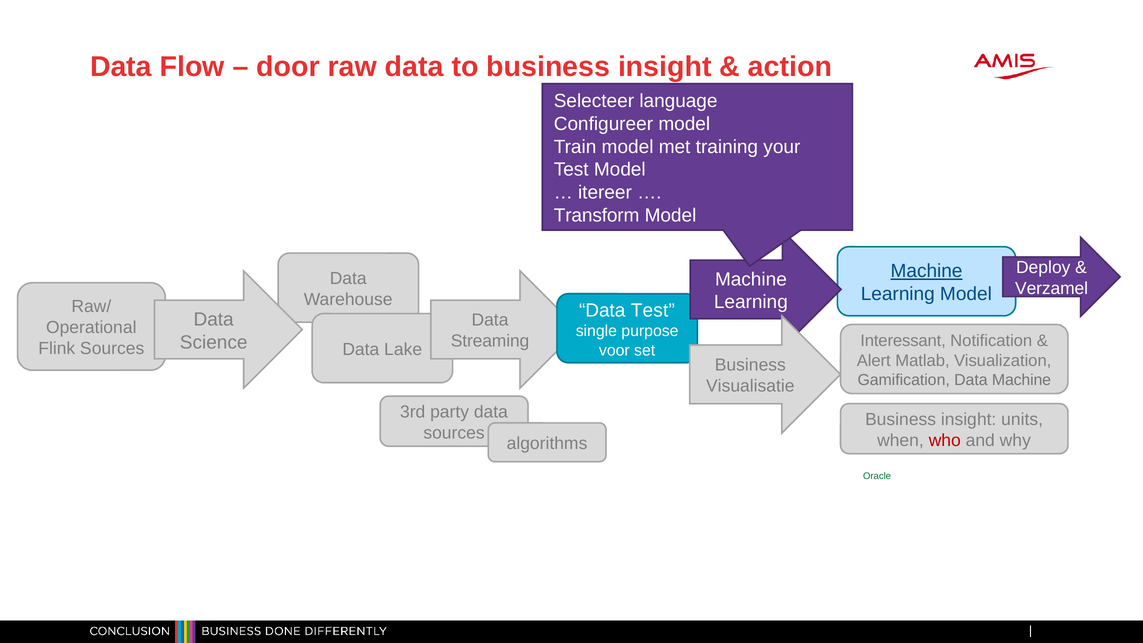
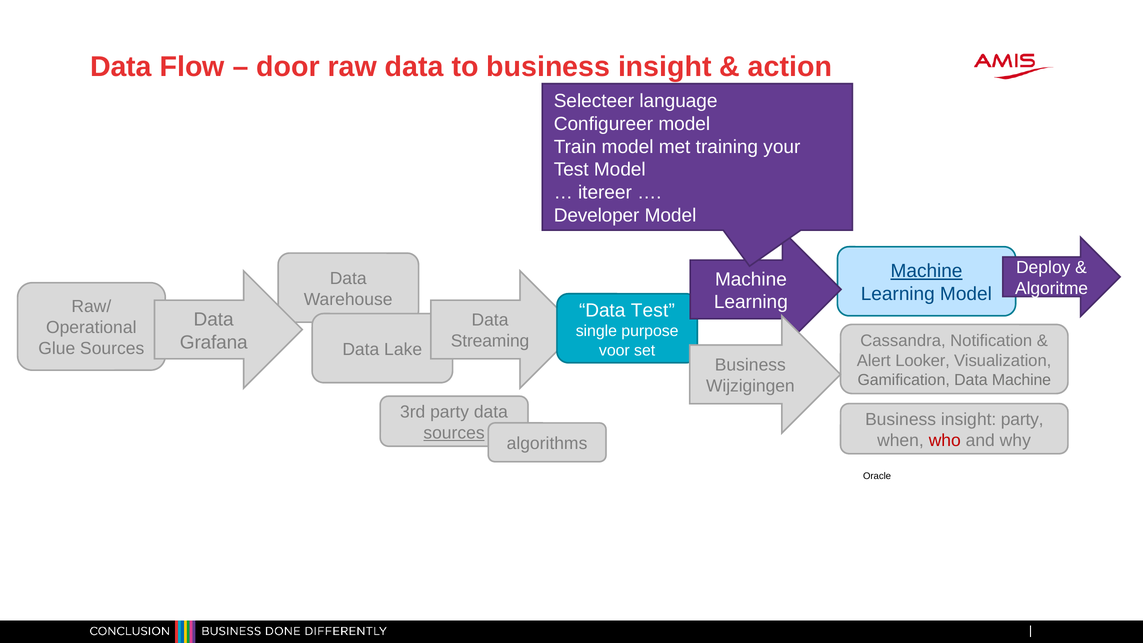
Transform: Transform -> Developer
Verzamel: Verzamel -> Algoritme
Interessant: Interessant -> Cassandra
Science: Science -> Grafana
Flink: Flink -> Glue
Matlab: Matlab -> Looker
Visualisatie: Visualisatie -> Wijzigingen
insight units: units -> party
sources at (454, 433) underline: none -> present
Oracle colour: green -> black
